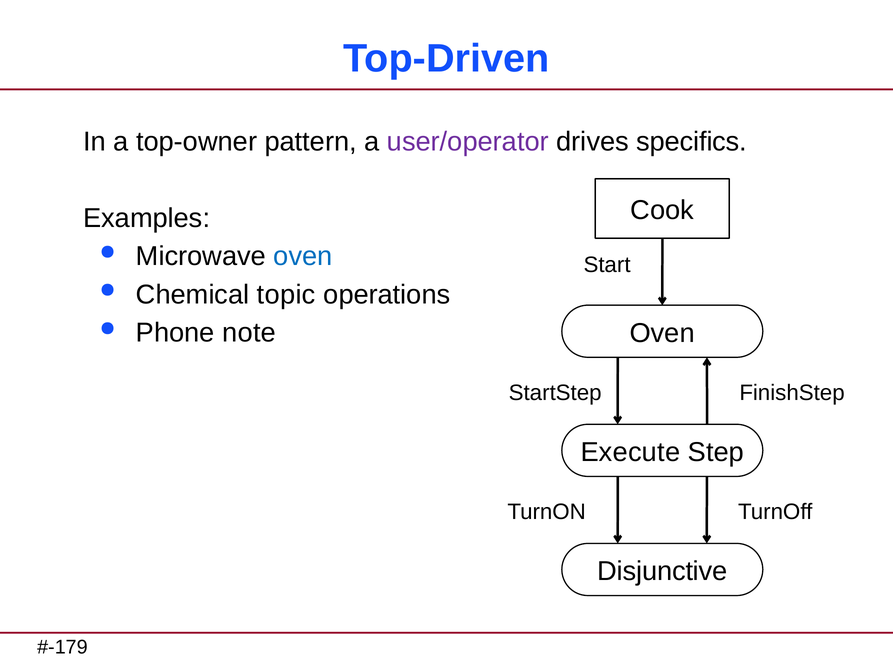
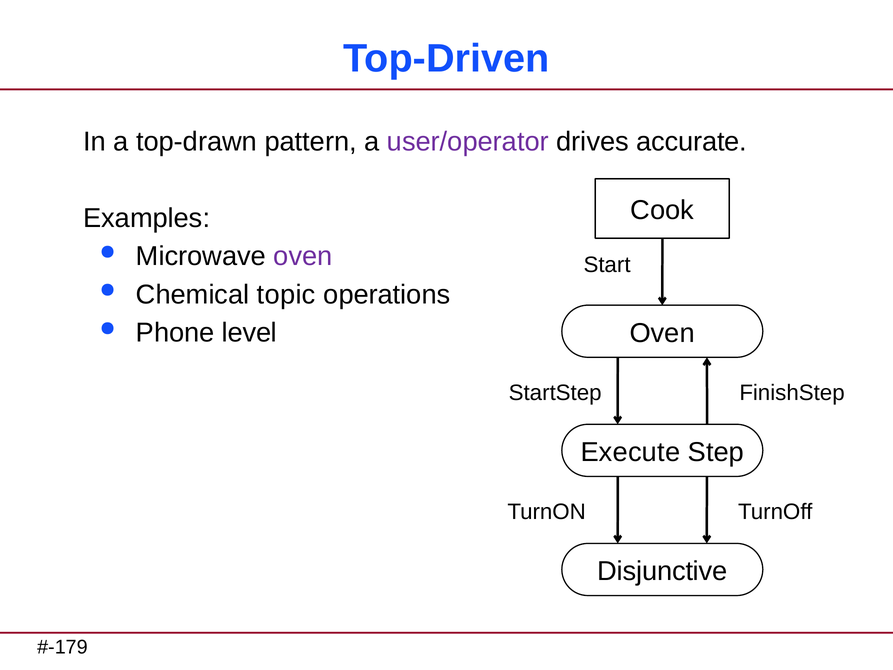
top-owner: top-owner -> top-drawn
specifics: specifics -> accurate
oven at (303, 256) colour: blue -> purple
note: note -> level
